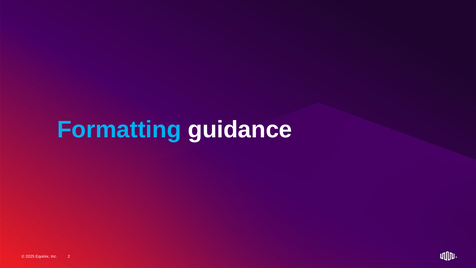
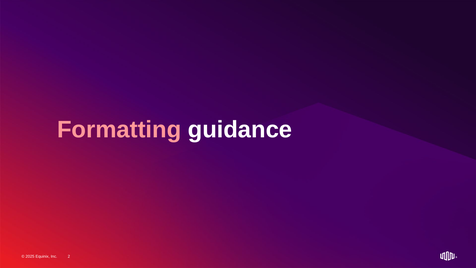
Formatting colour: light blue -> pink
